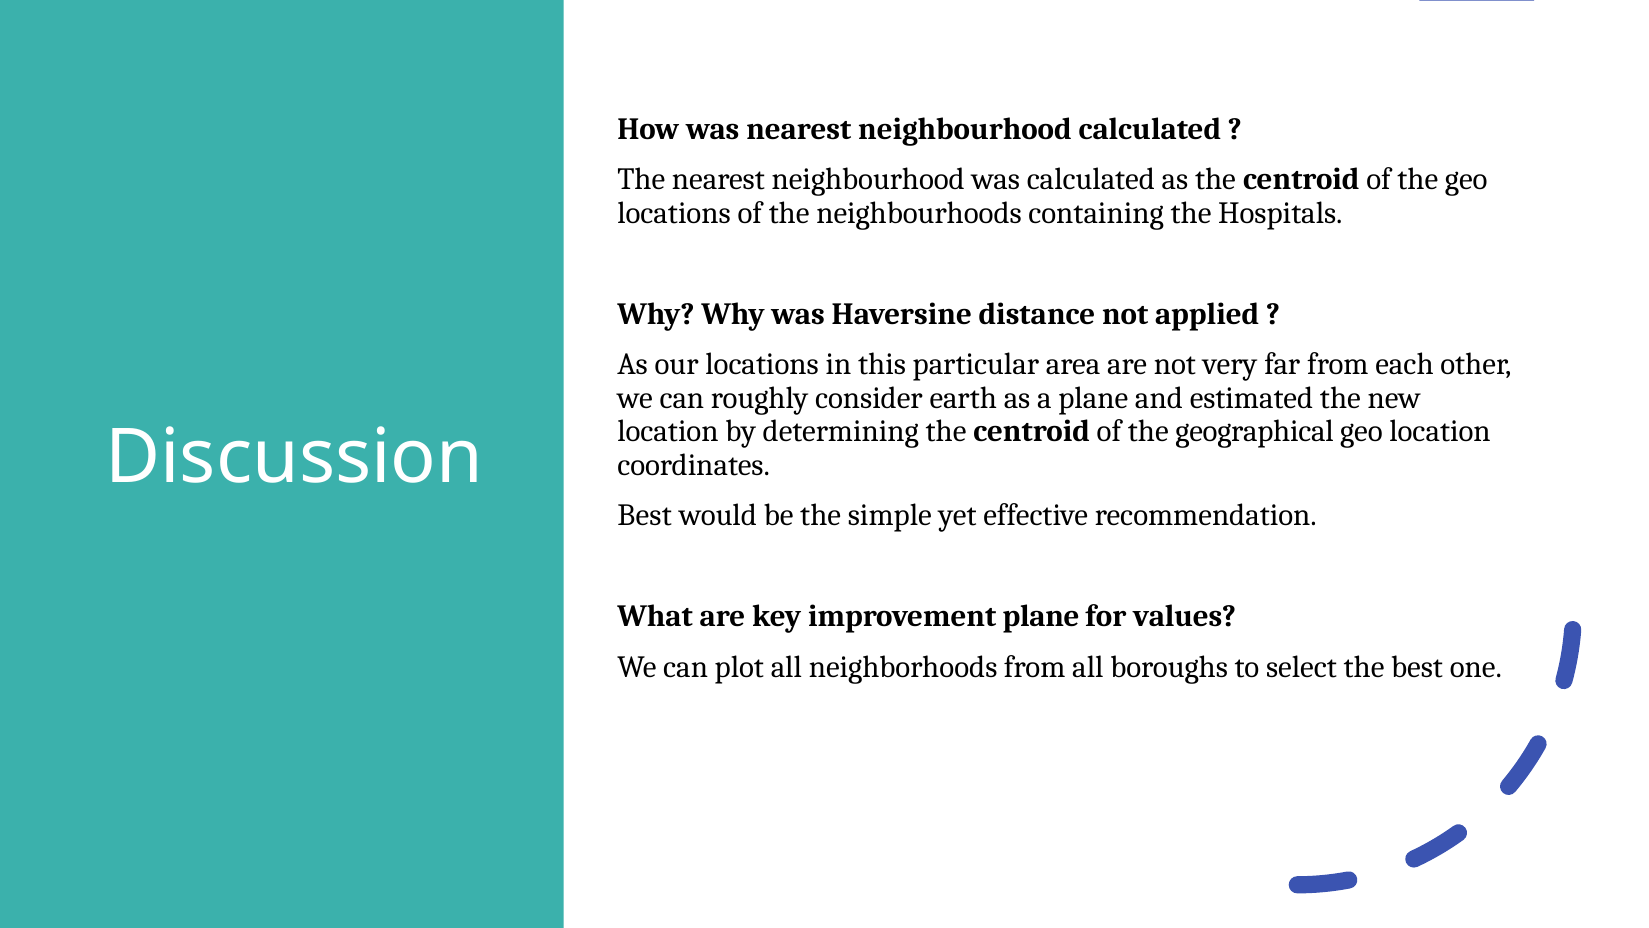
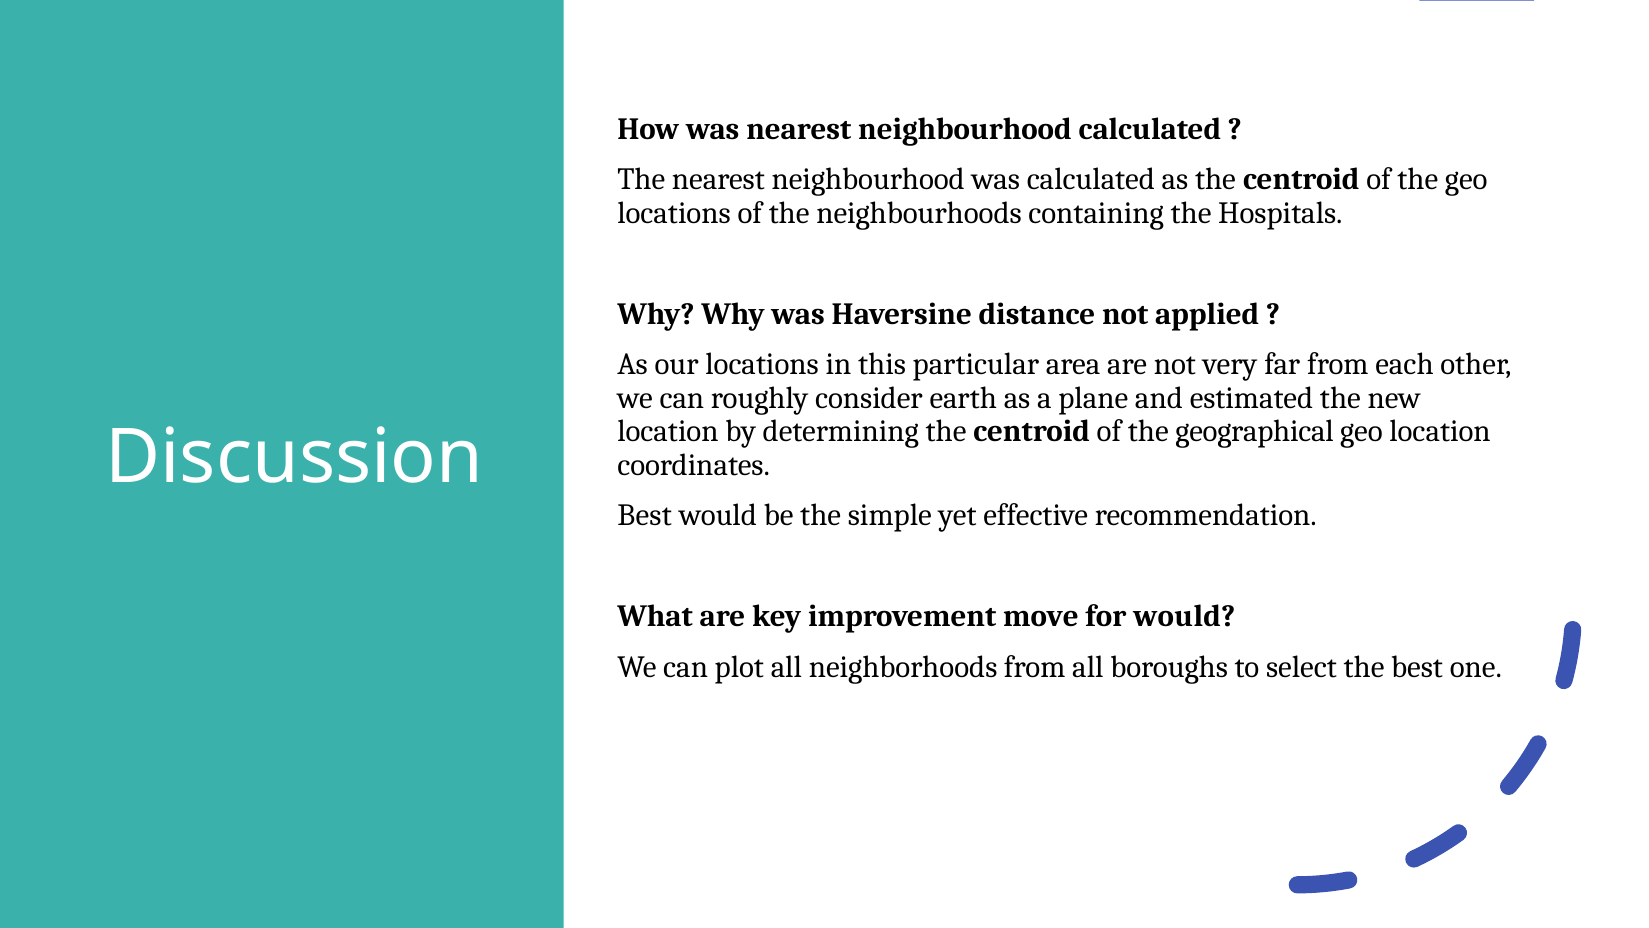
improvement plane: plane -> move
for values: values -> would
